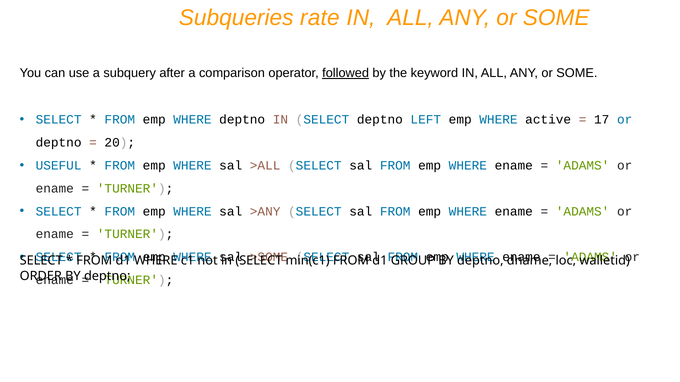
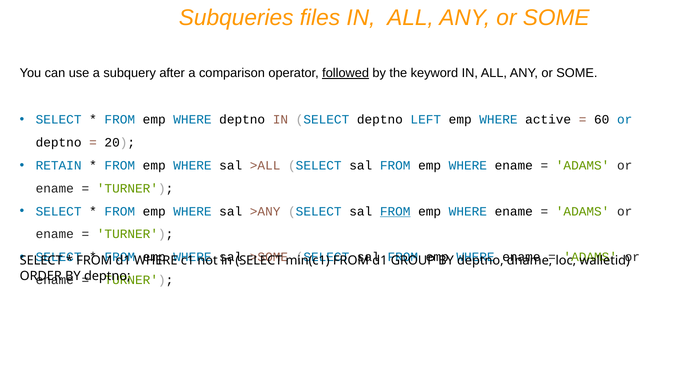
rate: rate -> files
17: 17 -> 60
USEFUL: USEFUL -> RETAIN
FROM at (395, 212) underline: none -> present
